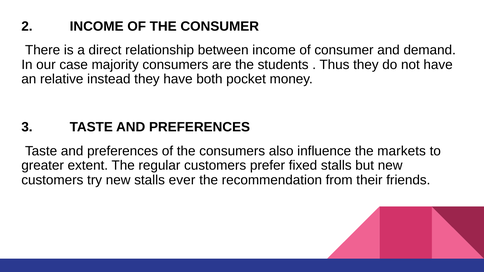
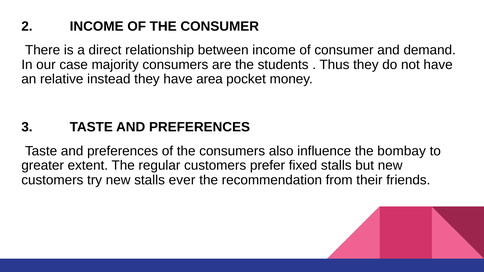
both: both -> area
markets: markets -> bombay
